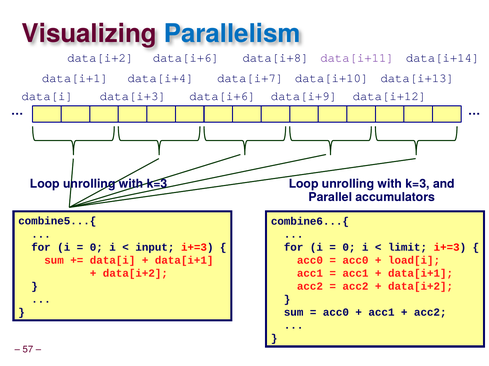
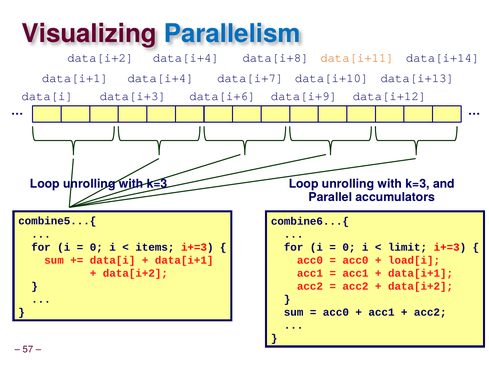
data[i+6 at (186, 58): data[i+6 -> data[i+4
data[i+11 colour: purple -> orange
input: input -> items
